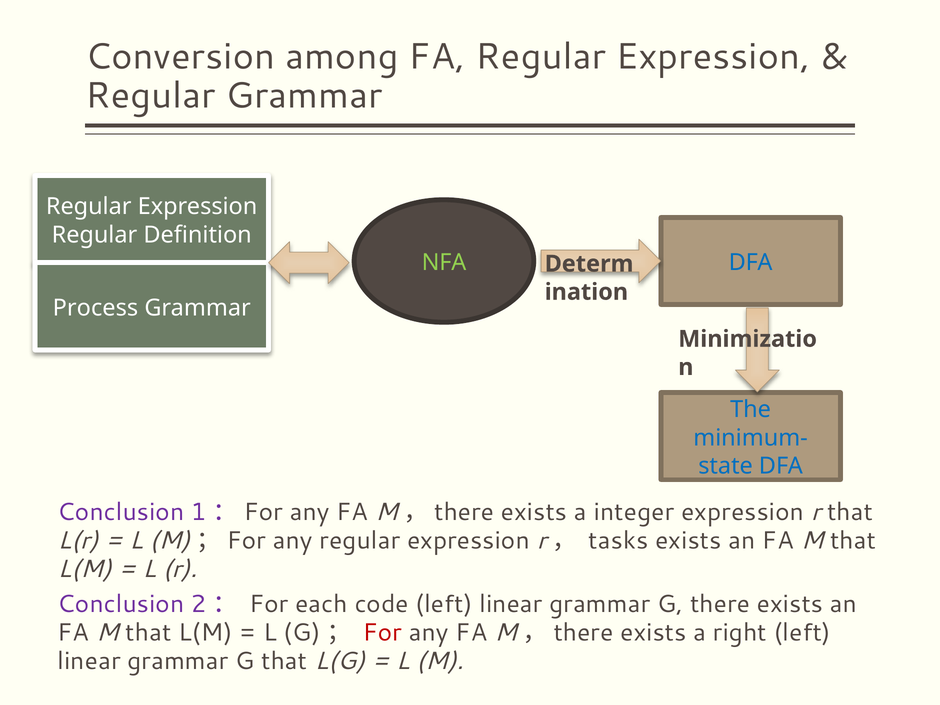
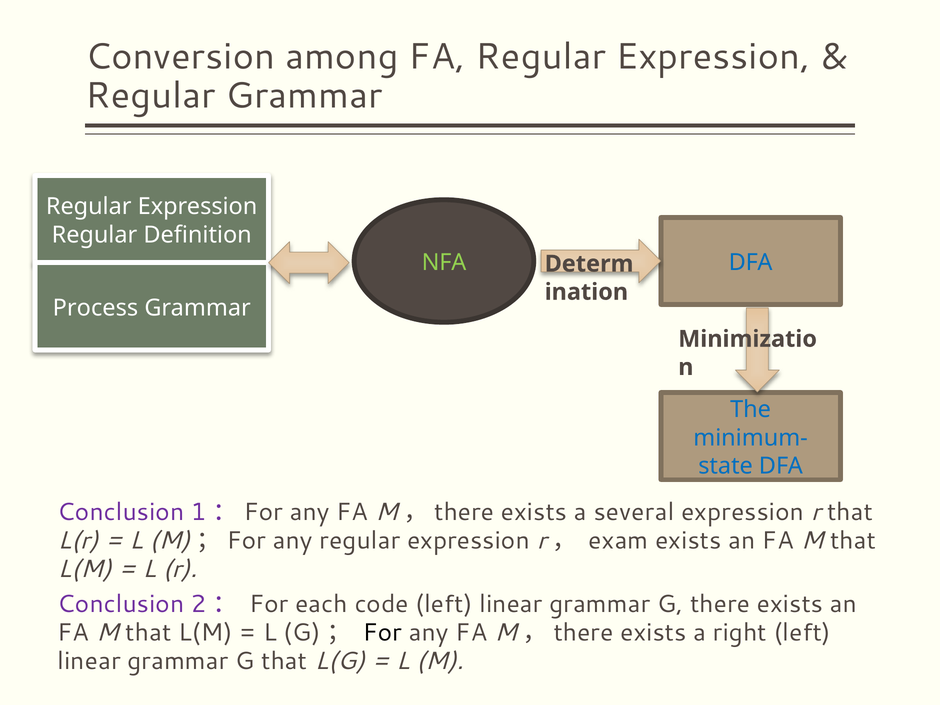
integer: integer -> several
tasks: tasks -> exam
For at (382, 633) colour: red -> black
